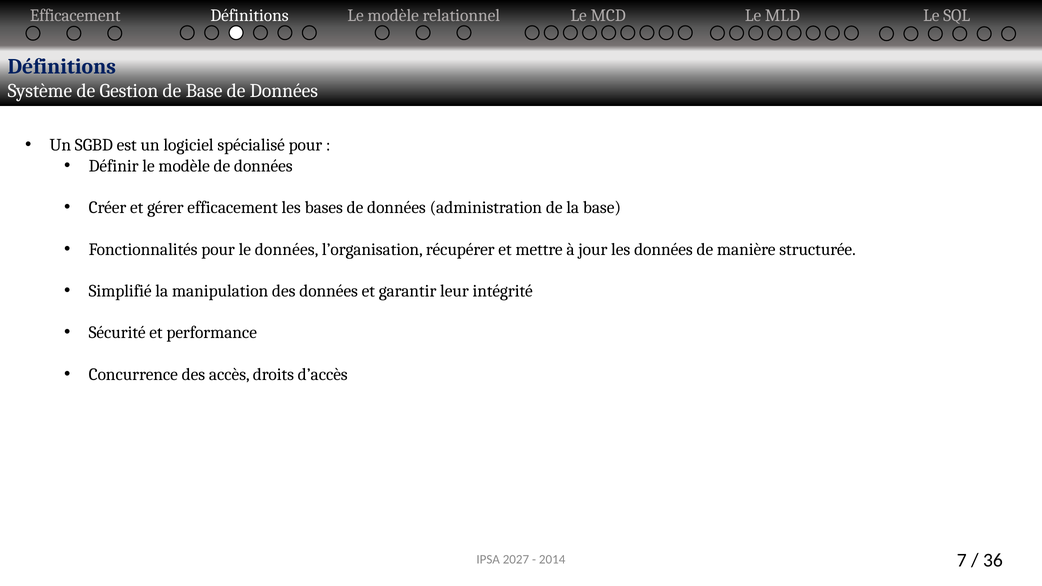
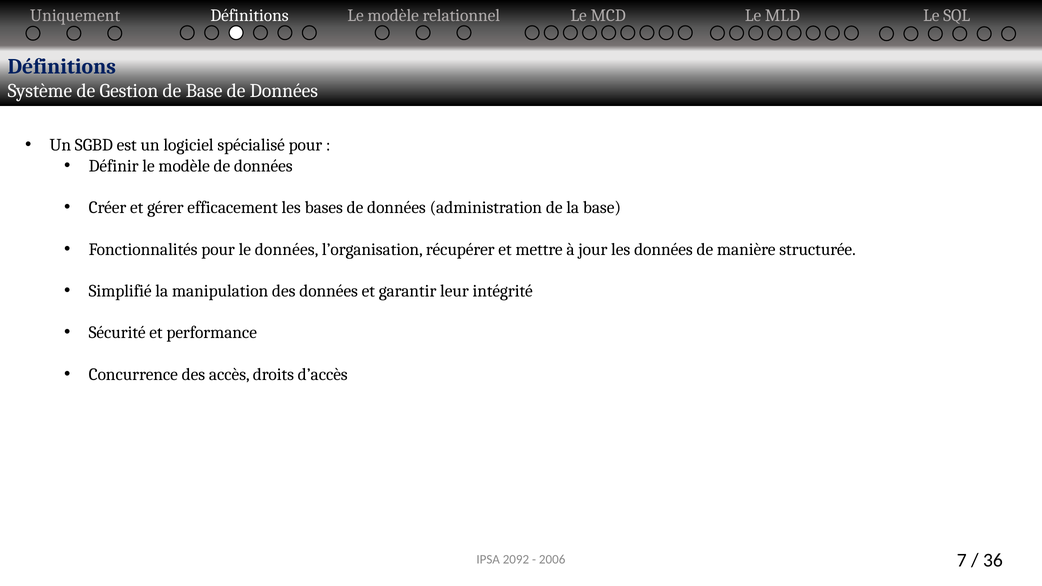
Efficacement at (75, 15): Efficacement -> Uniquement
2027: 2027 -> 2092
2014: 2014 -> 2006
